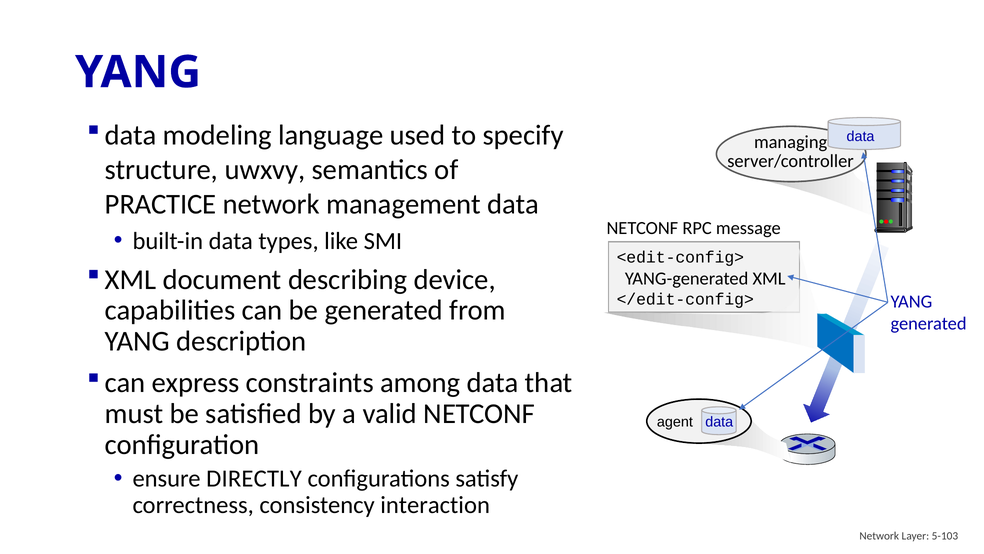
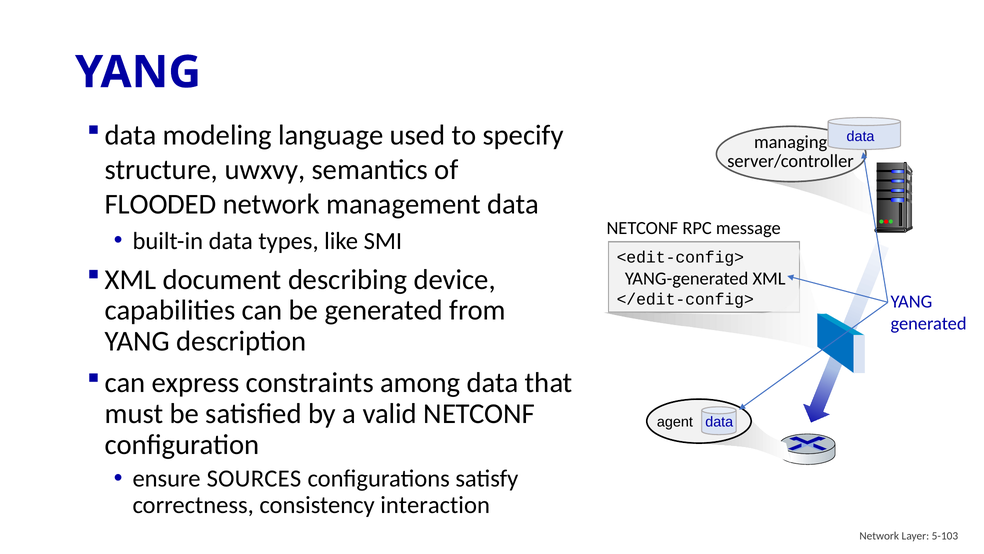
PRACTICE: PRACTICE -> FLOODED
DIRECTLY: DIRECTLY -> SOURCES
